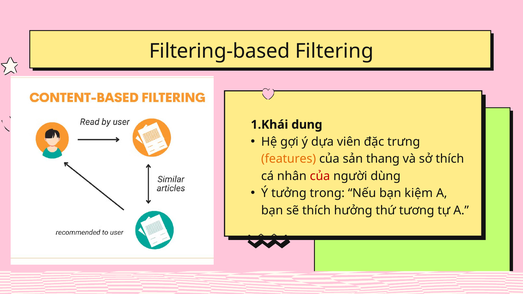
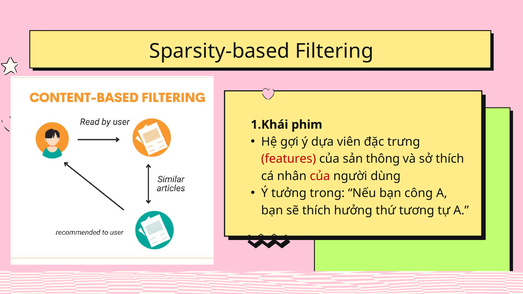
Filtering-based: Filtering-based -> Sparsity-based
dung: dung -> phim
features colour: orange -> red
thang: thang -> thông
kiệm: kiệm -> công
